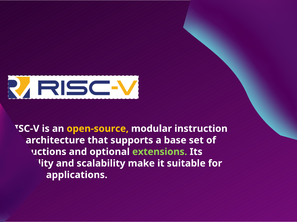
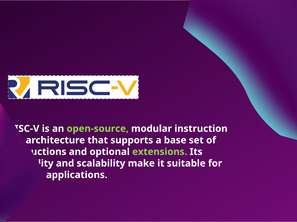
open-source colour: yellow -> light green
